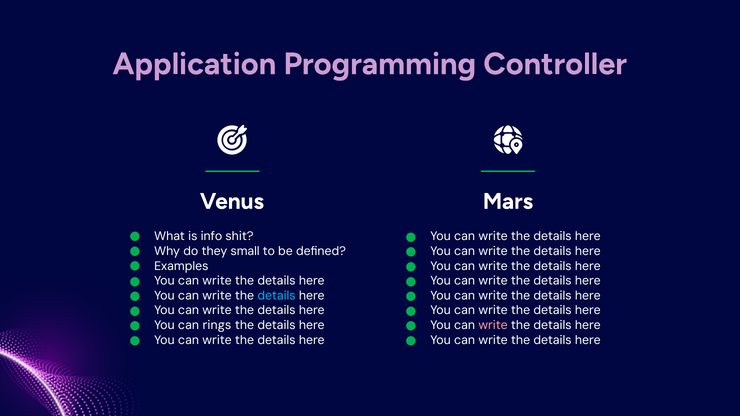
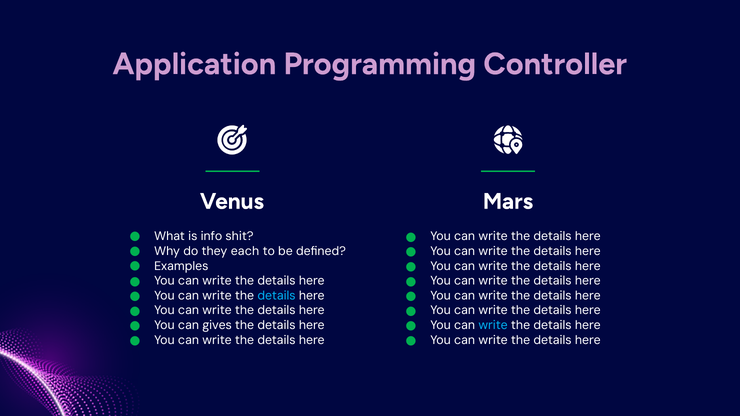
small: small -> each
rings: rings -> gives
write at (493, 325) colour: pink -> light blue
